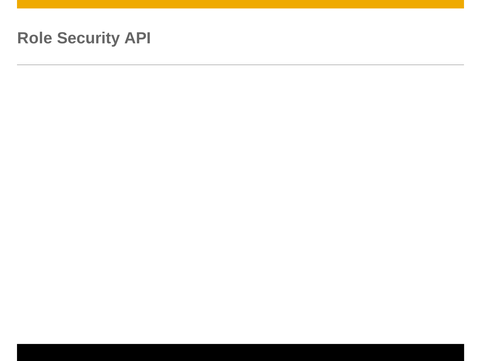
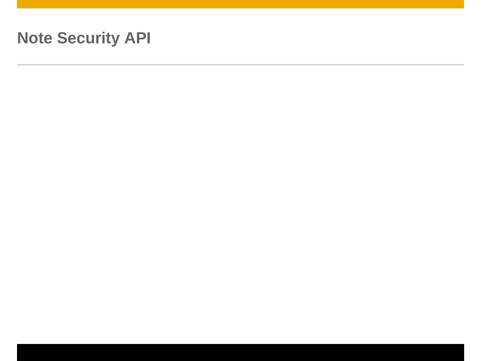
Role: Role -> Note
